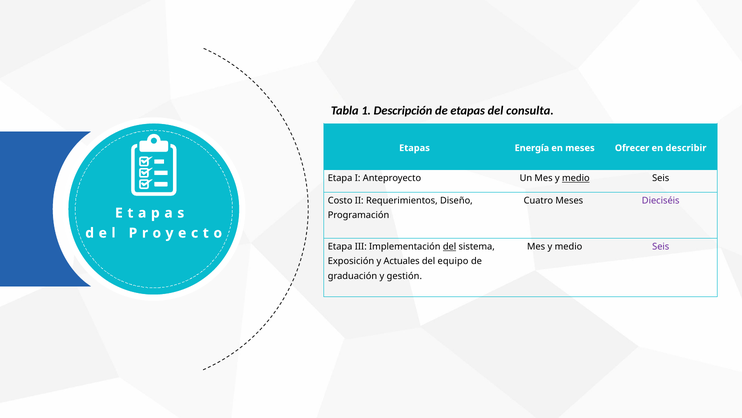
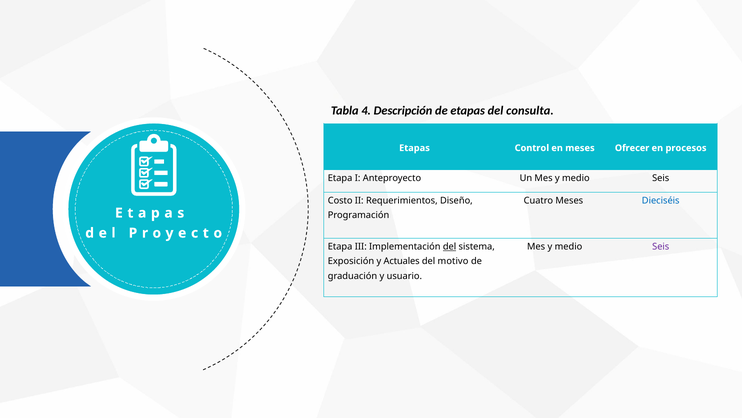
1: 1 -> 4
Energía: Energía -> Control
describir: describir -> procesos
medio at (576, 178) underline: present -> none
Dieciséis colour: purple -> blue
equipo: equipo -> motivo
gestión: gestión -> usuario
